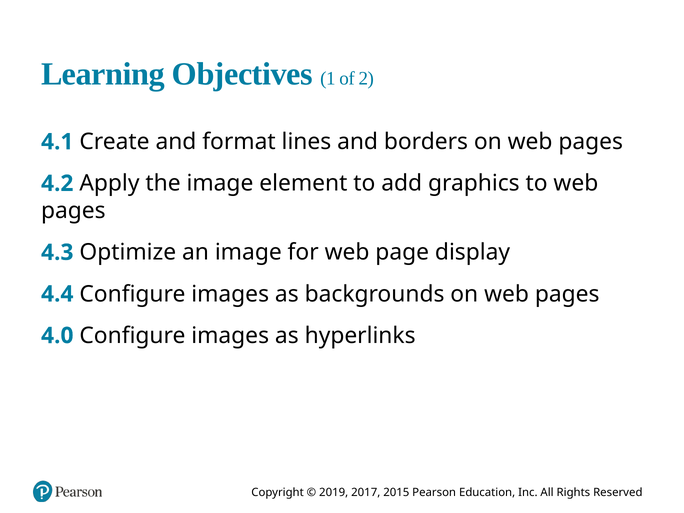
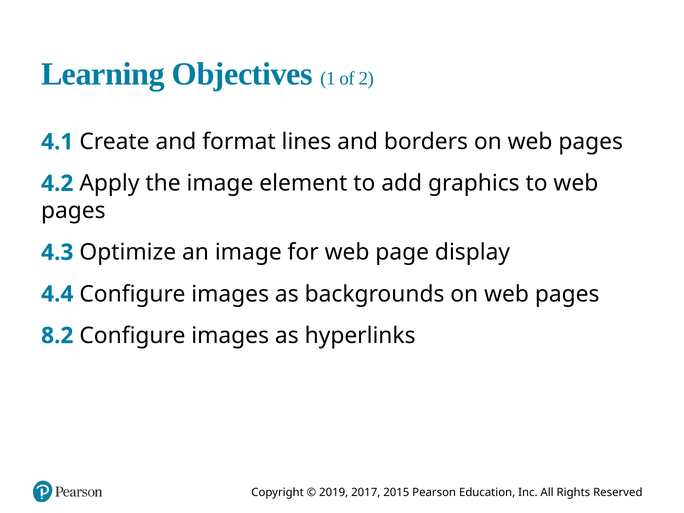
4.0: 4.0 -> 8.2
